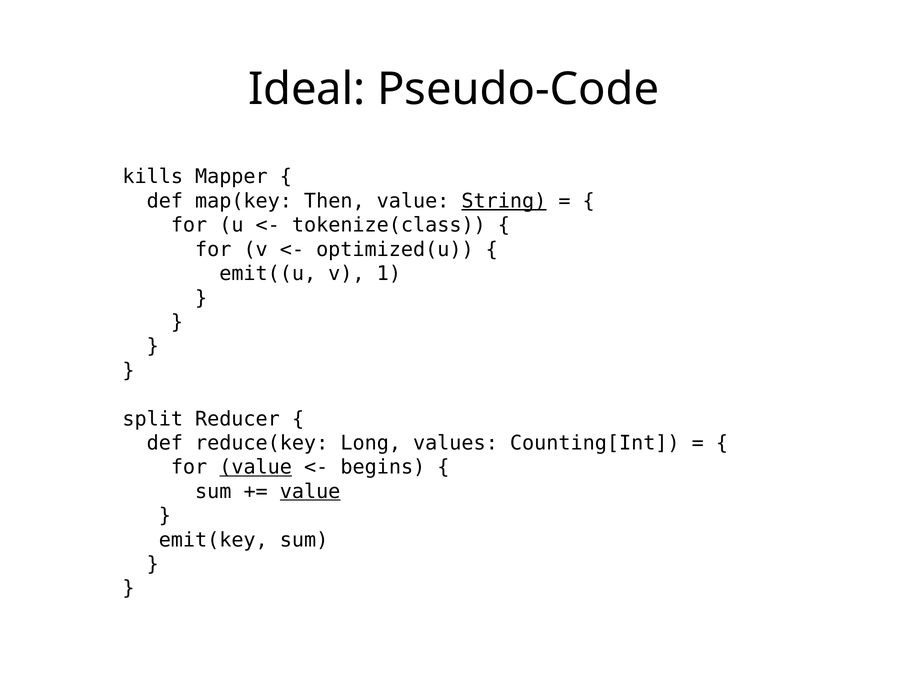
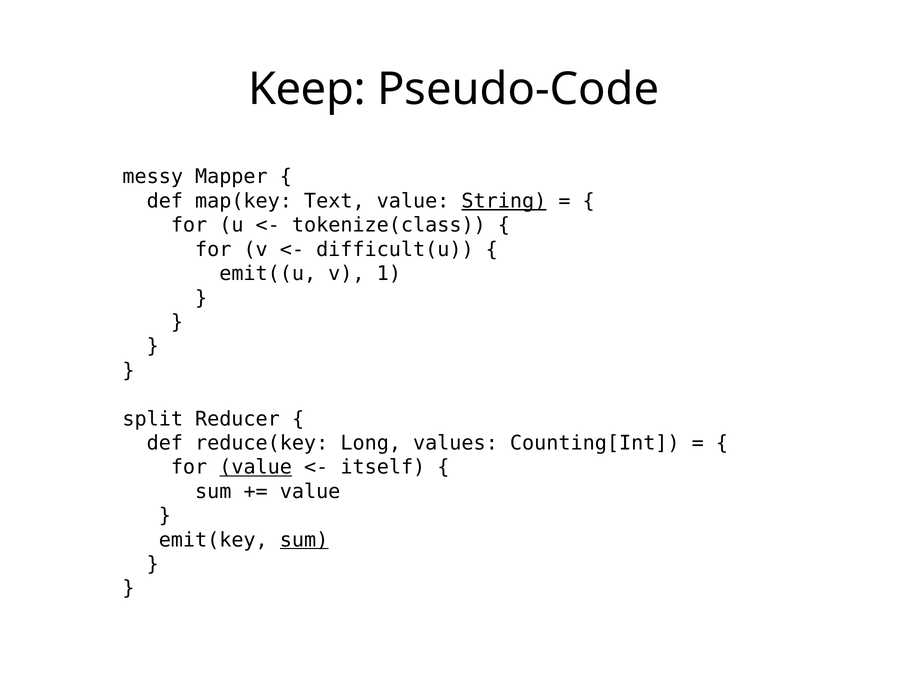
Ideal: Ideal -> Keep
kills: kills -> messy
Then: Then -> Text
optimized(u: optimized(u -> difficult(u
begins: begins -> itself
value at (310, 491) underline: present -> none
sum at (304, 540) underline: none -> present
